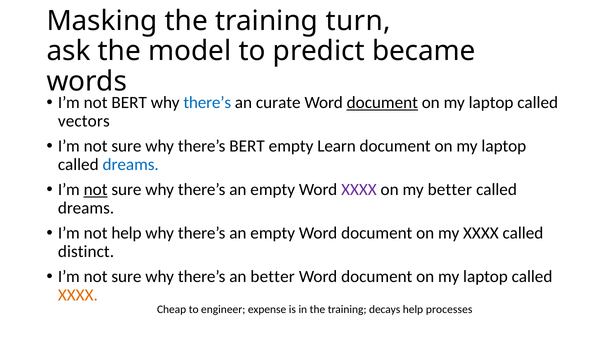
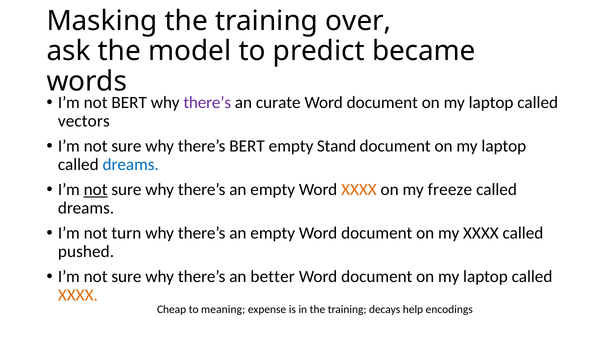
turn: turn -> over
there’s at (207, 103) colour: blue -> purple
document at (382, 103) underline: present -> none
Learn: Learn -> Stand
XXXX at (359, 190) colour: purple -> orange
my better: better -> freeze
not help: help -> turn
distinct: distinct -> pushed
engineer: engineer -> meaning
processes: processes -> encodings
